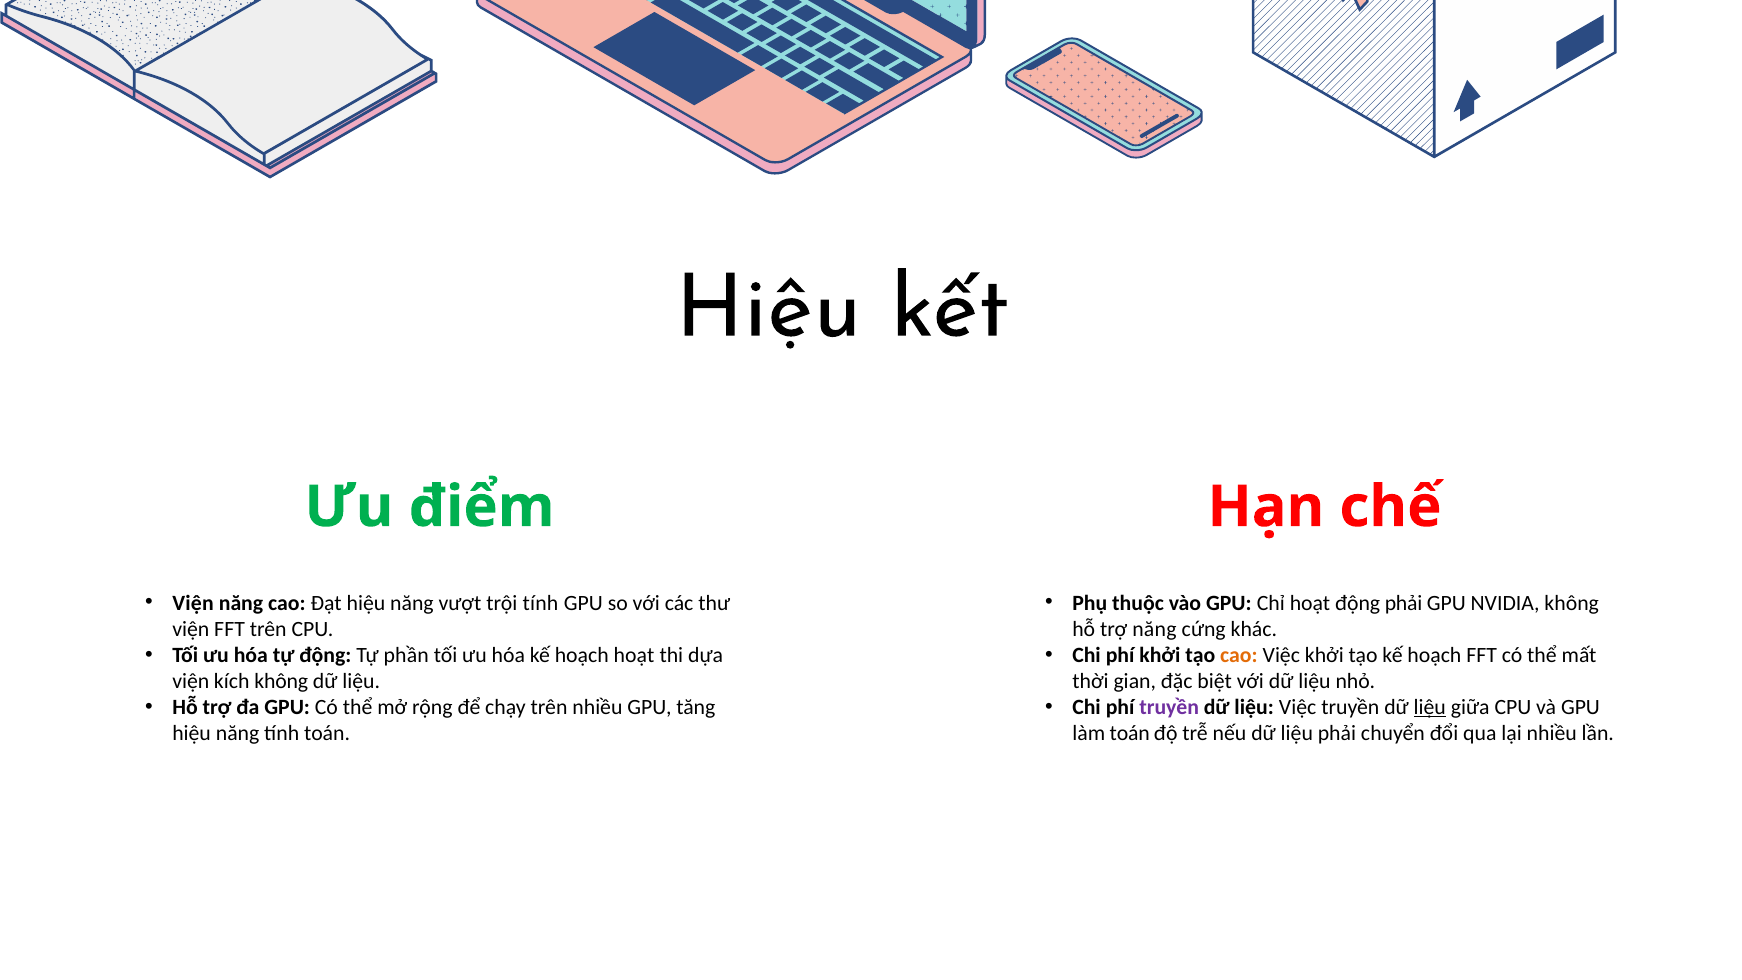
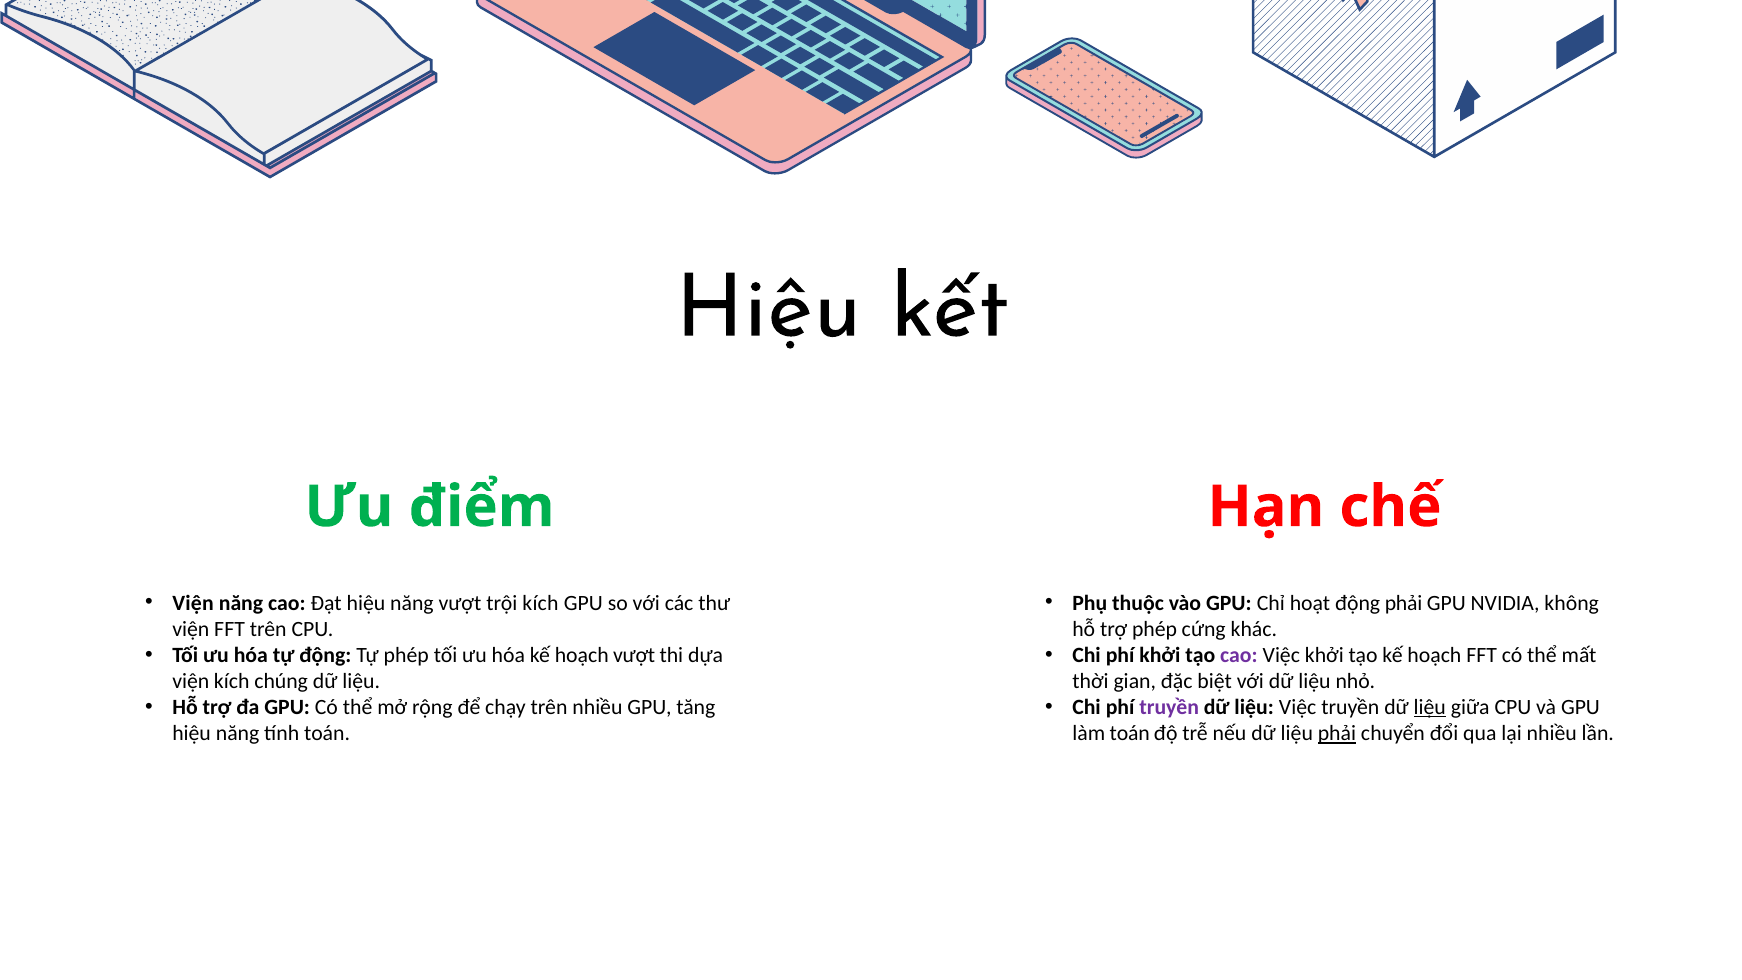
trội tính: tính -> kích
trợ năng: năng -> phép
Tự phần: phần -> phép
hoạch hoạt: hoạt -> vượt
cao at (1239, 655) colour: orange -> purple
kích không: không -> chúng
phải at (1337, 734) underline: none -> present
